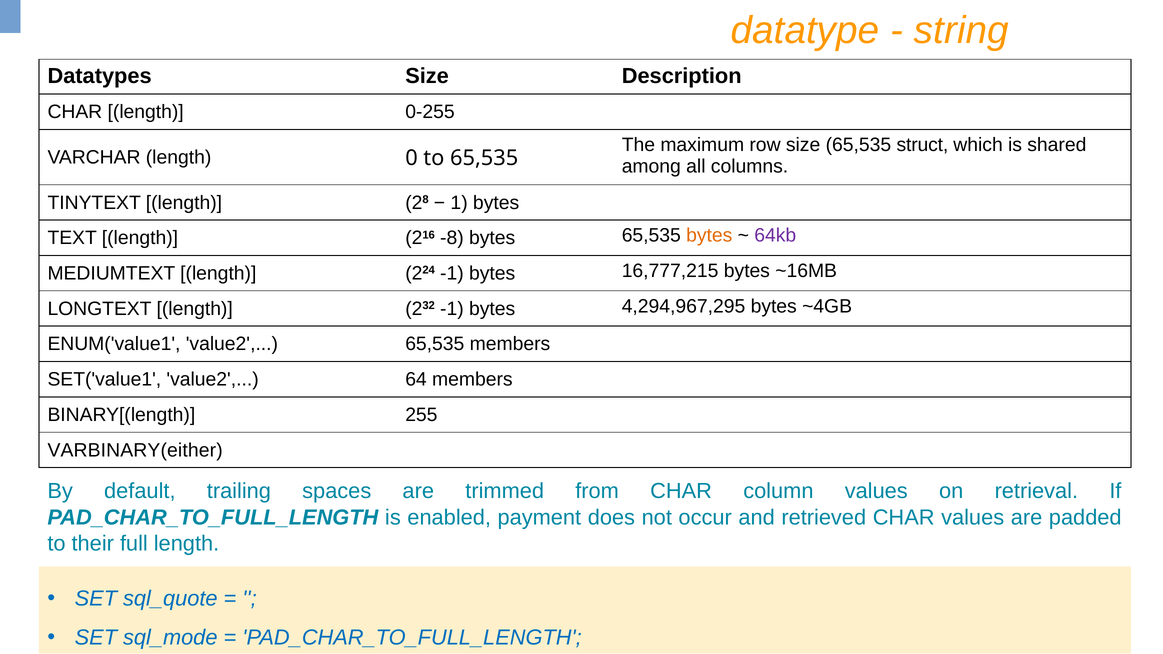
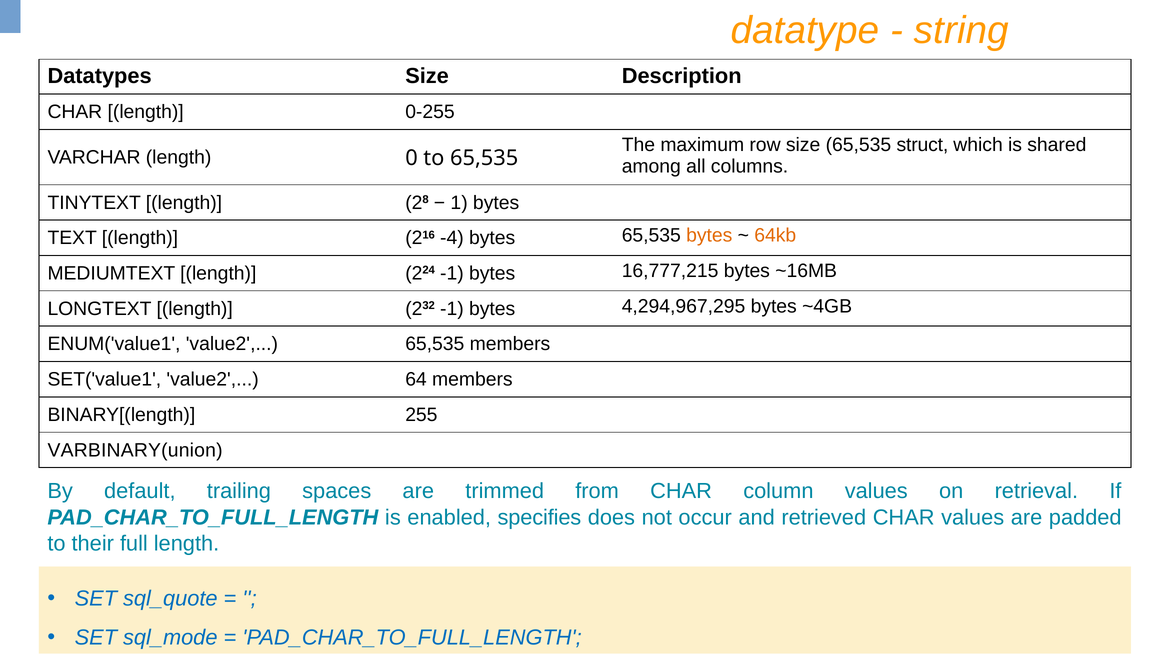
-8: -8 -> -4
64kb colour: purple -> orange
VARBINARY(either: VARBINARY(either -> VARBINARY(union
payment: payment -> specifies
